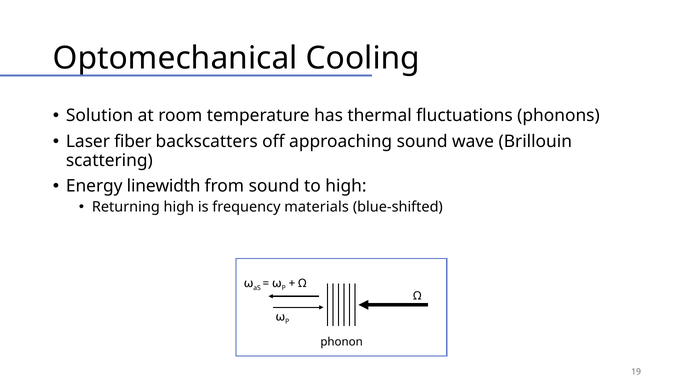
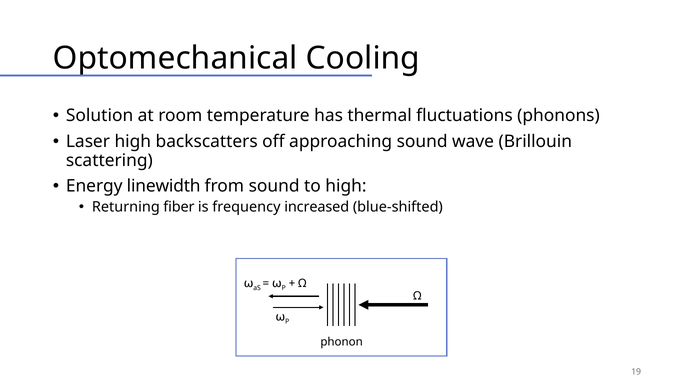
Laser fiber: fiber -> high
Returning high: high -> fiber
materials: materials -> increased
